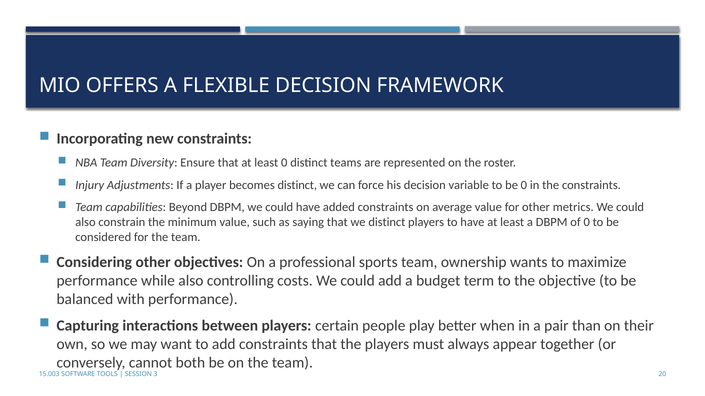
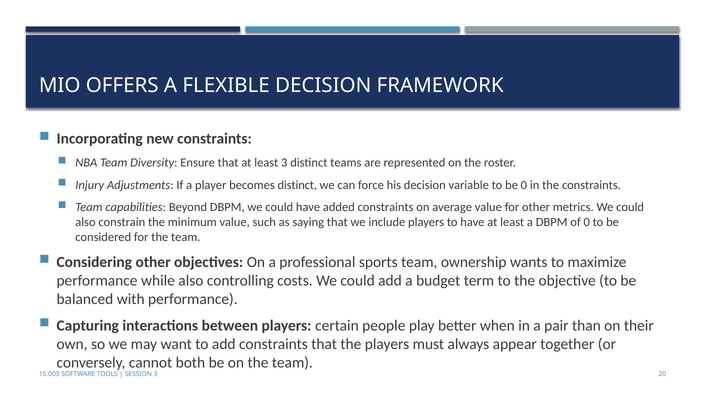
least 0: 0 -> 3
we distinct: distinct -> include
